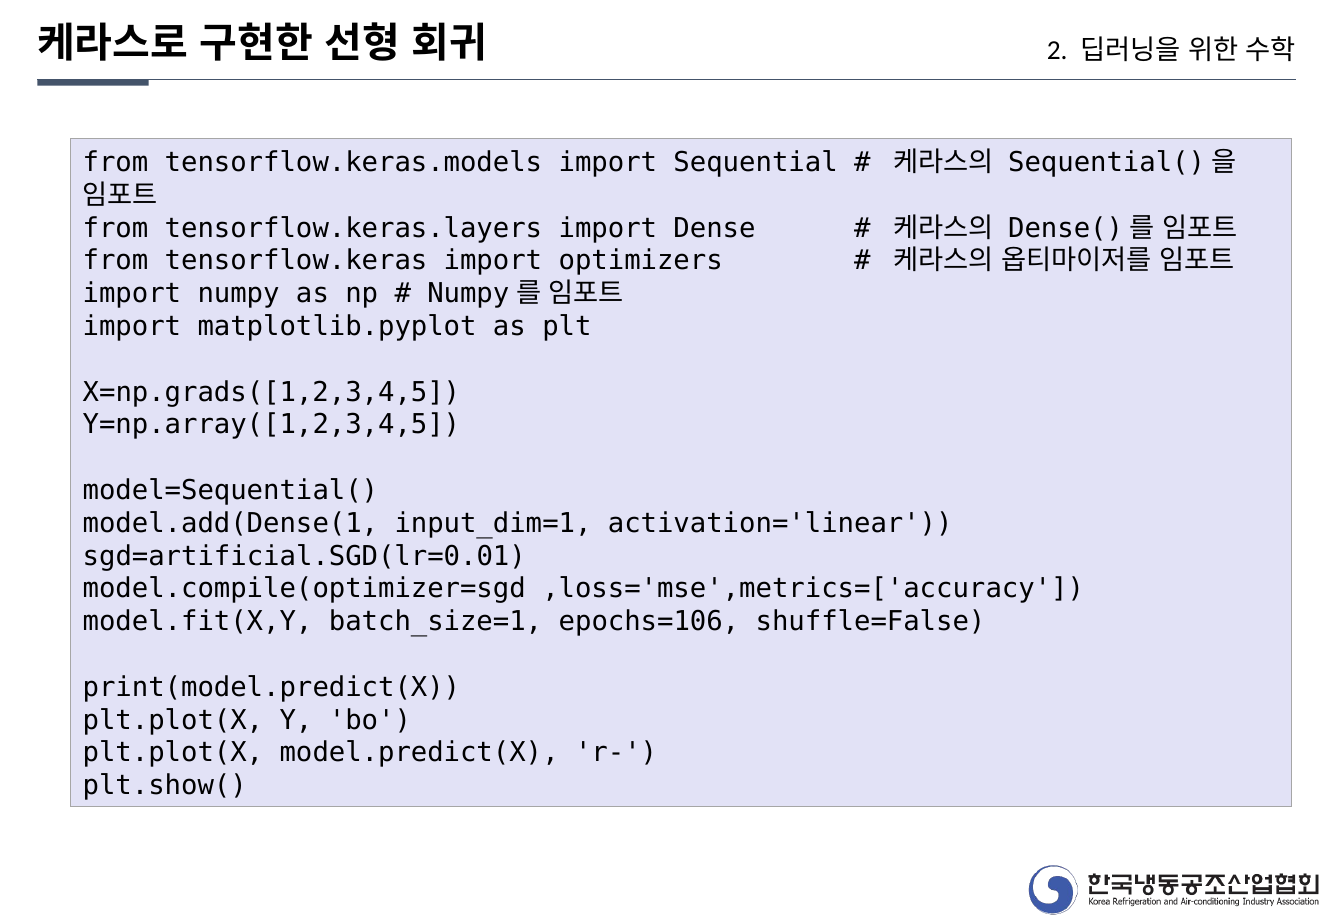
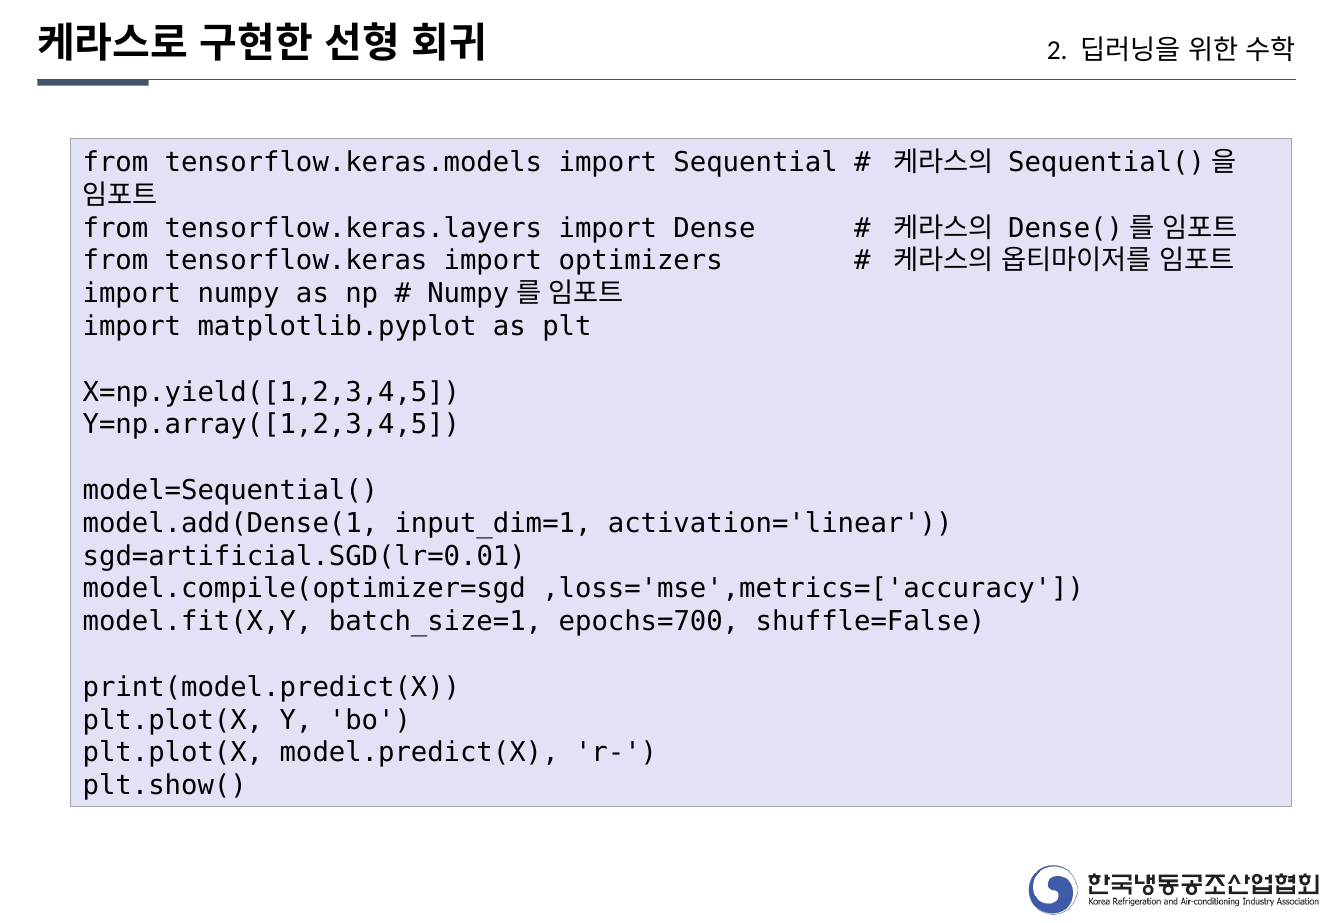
X=np.grads([1,2,3,4,5: X=np.grads([1,2,3,4,5 -> X=np.yield([1,2,3,4,5
epochs=106: epochs=106 -> epochs=700
